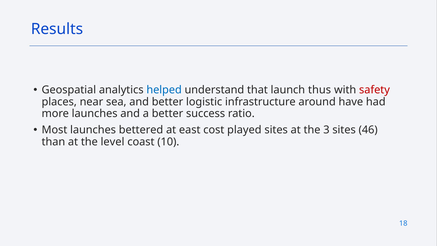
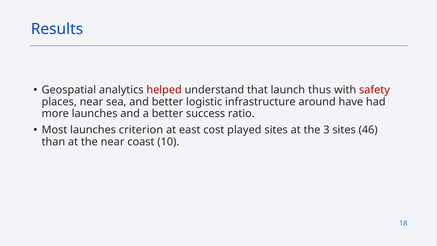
helped colour: blue -> red
bettered: bettered -> criterion
the level: level -> near
